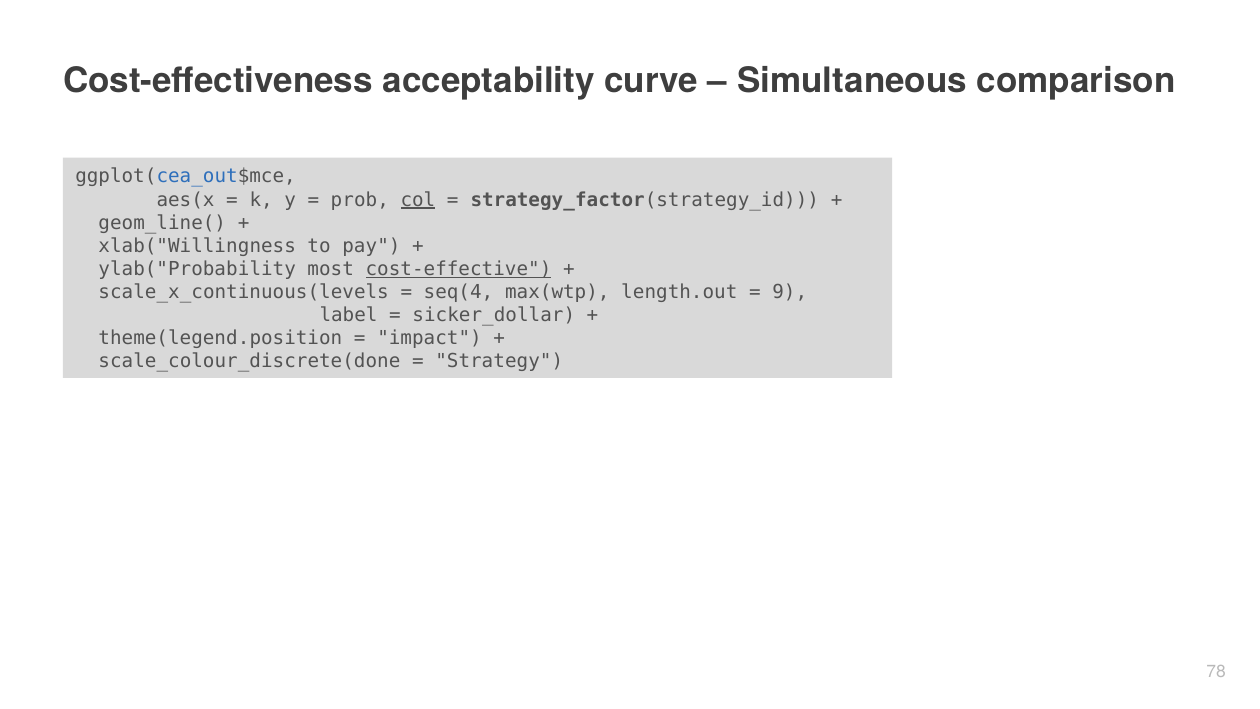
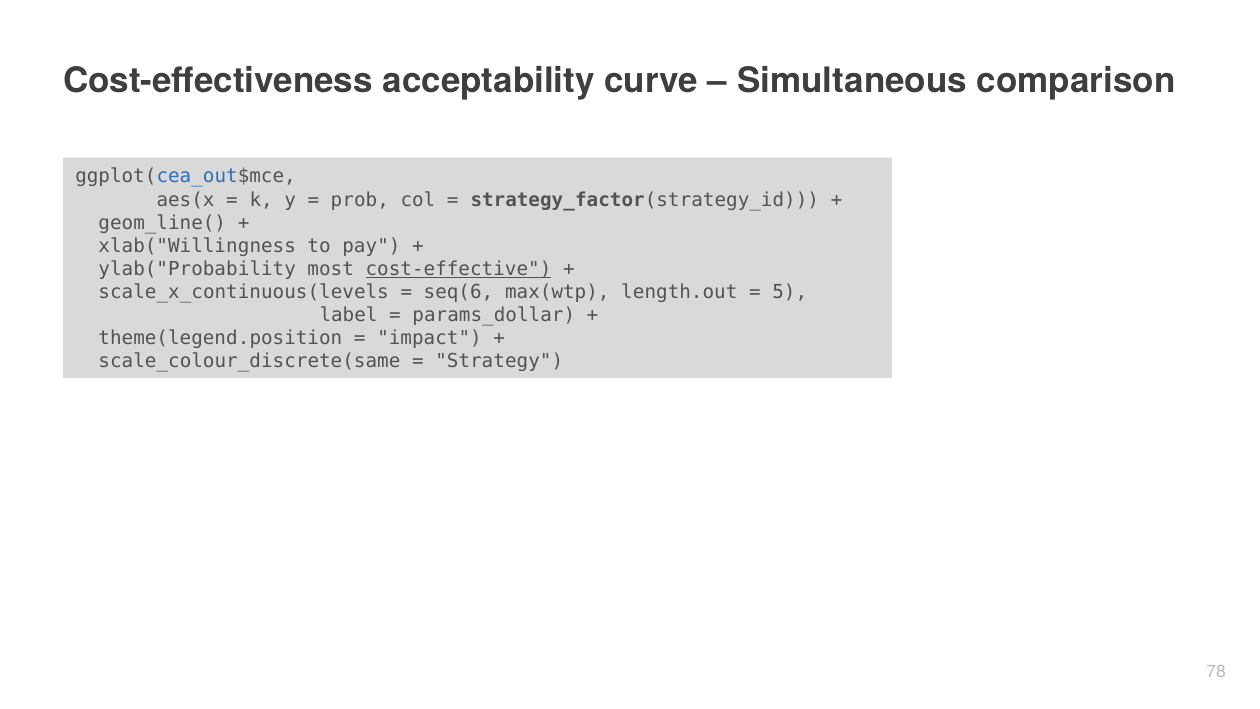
col underline: present -> none
seq(4: seq(4 -> seq(6
9: 9 -> 5
sicker_dollar: sicker_dollar -> params_dollar
scale_colour_discrete(done: scale_colour_discrete(done -> scale_colour_discrete(same
